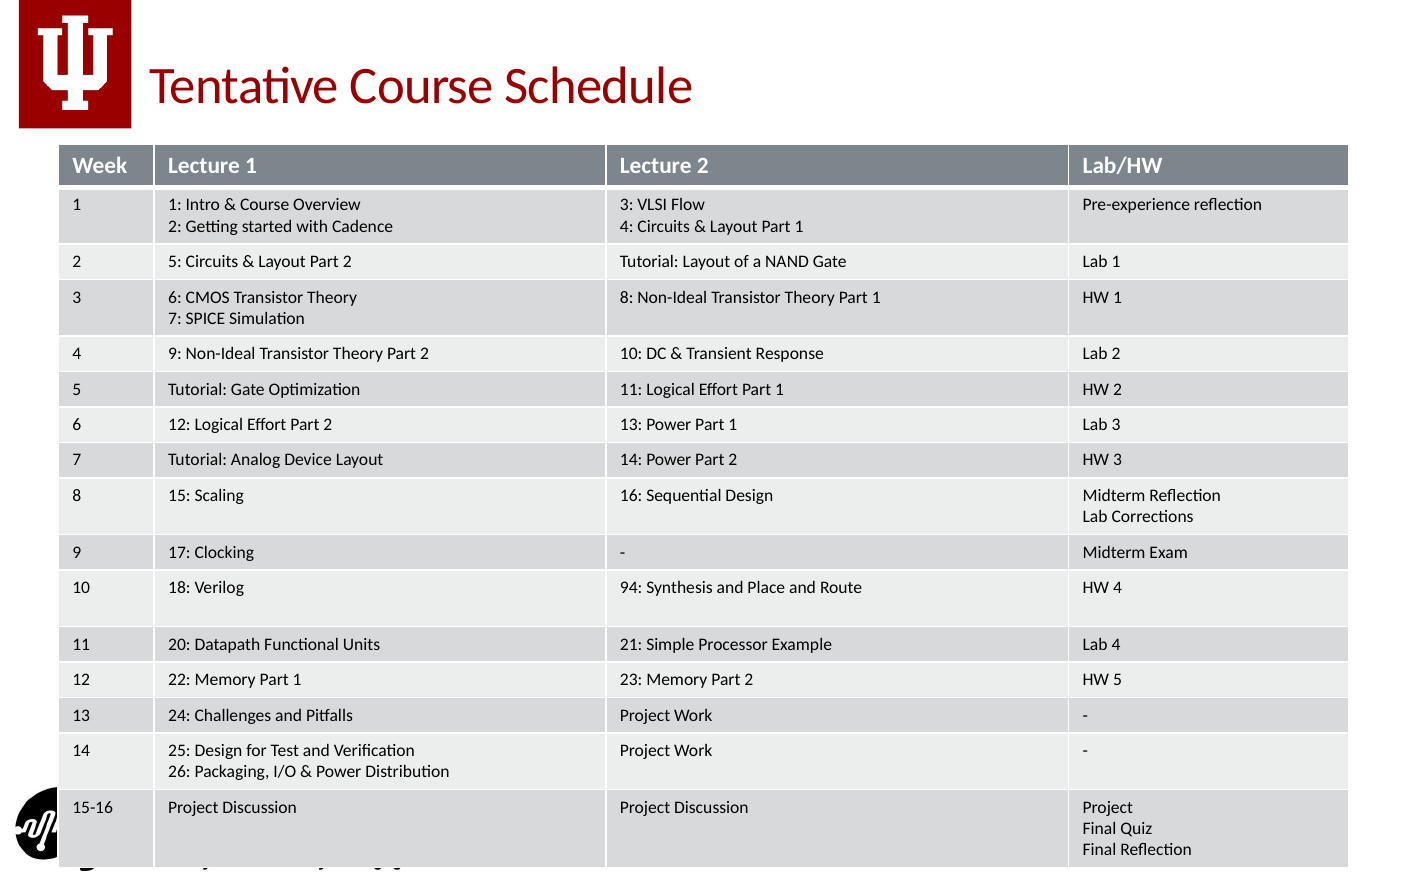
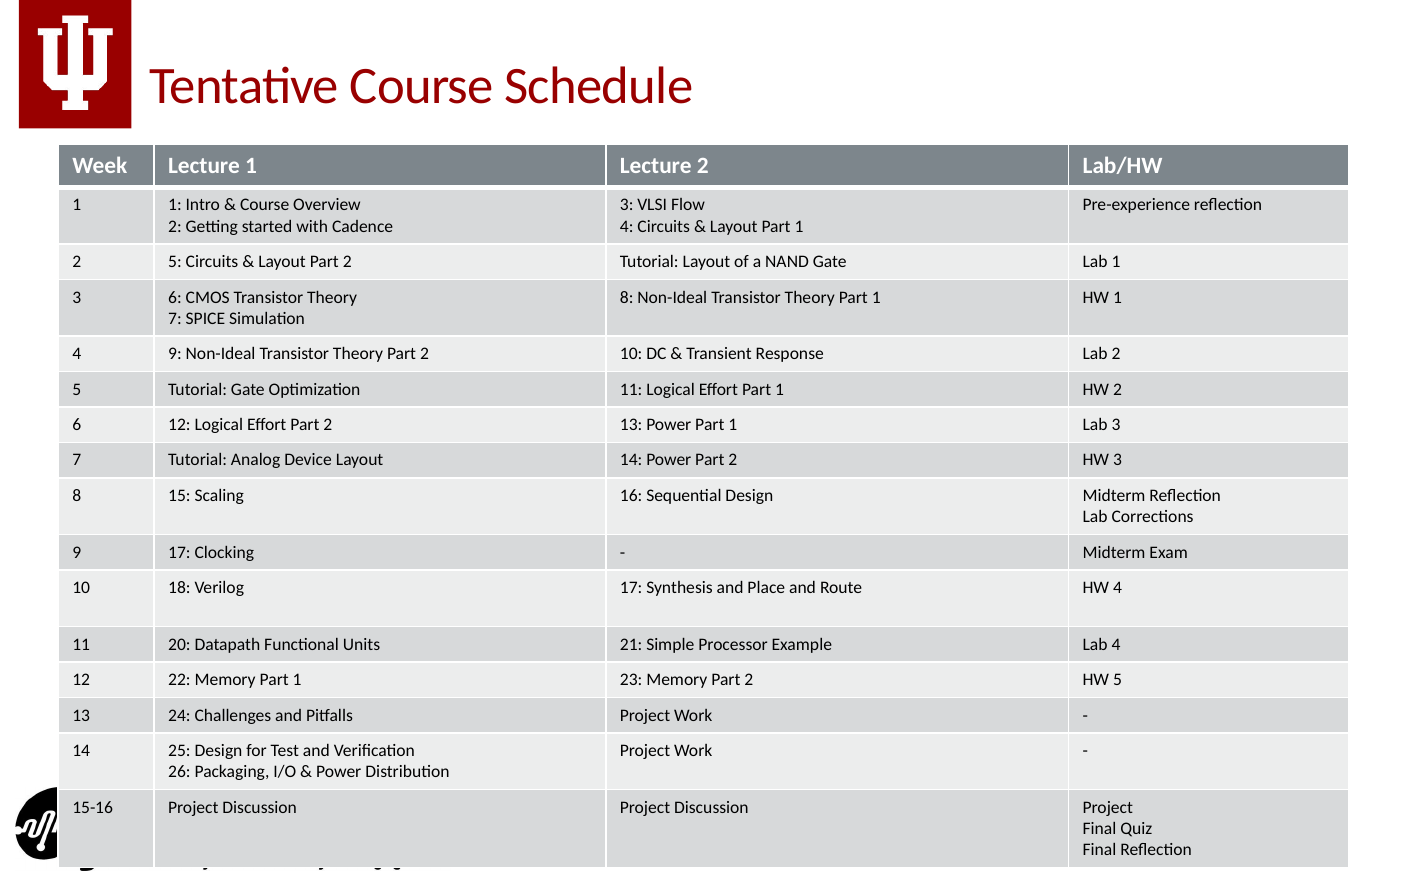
Verilog 94: 94 -> 17
